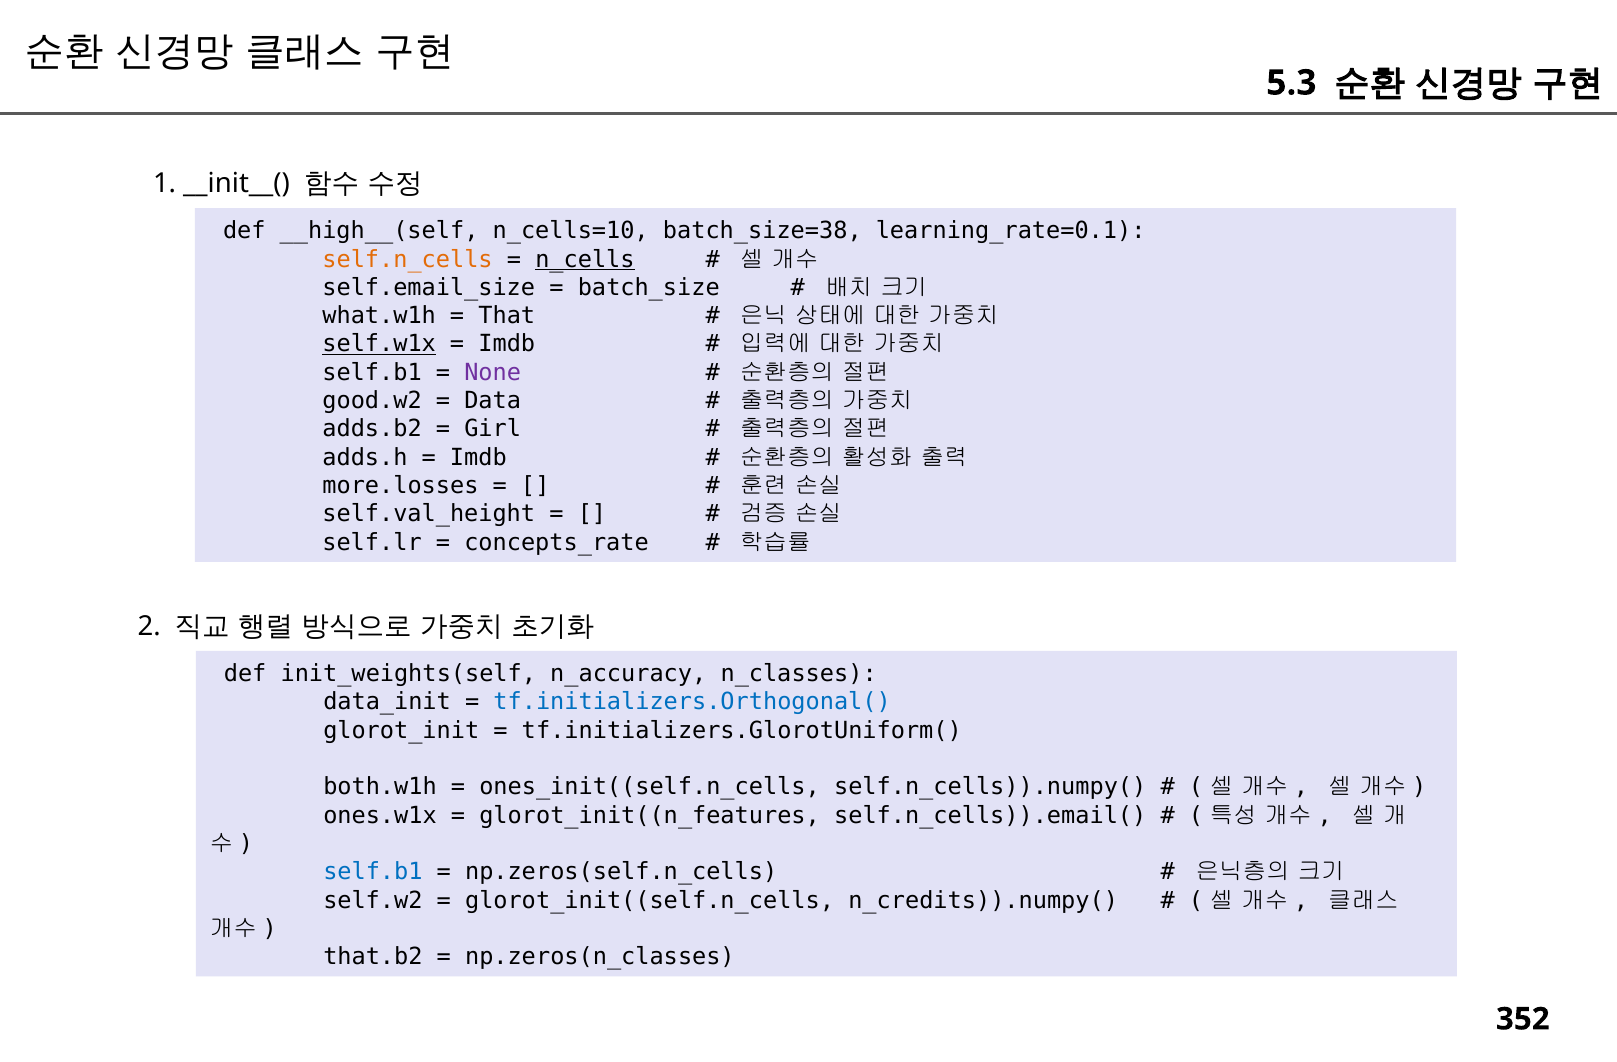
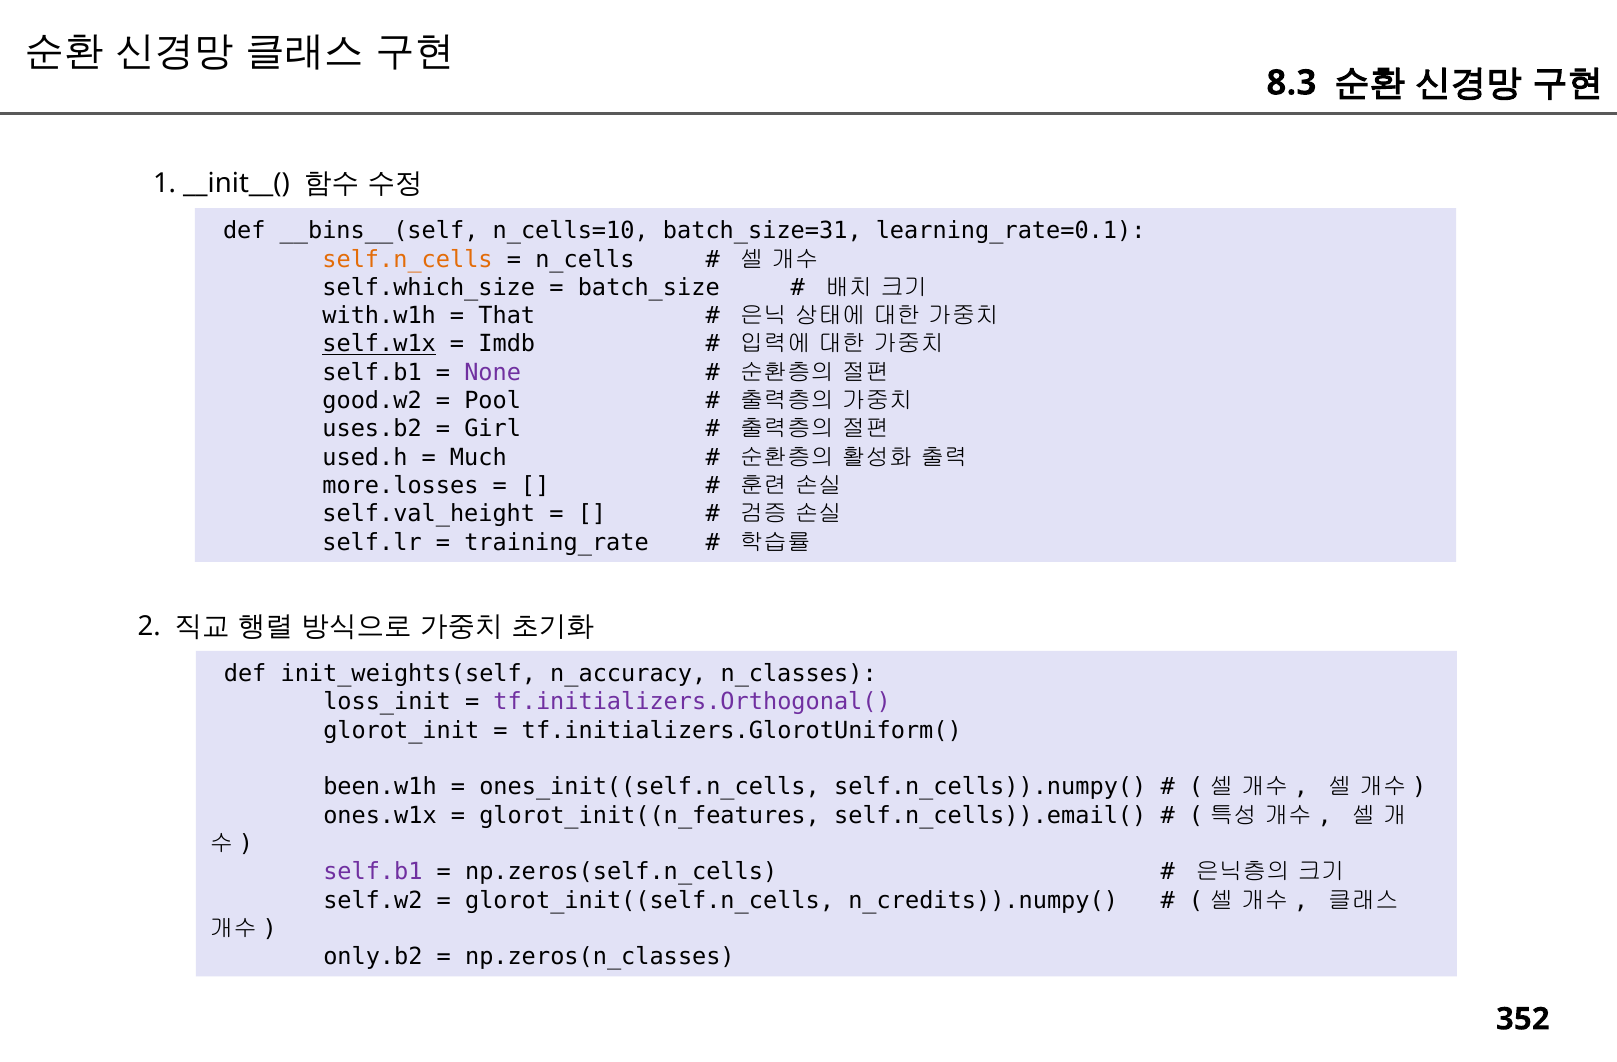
5.3: 5.3 -> 8.3
__high__(self: __high__(self -> __bins__(self
batch_size=38: batch_size=38 -> batch_size=31
n_cells underline: present -> none
self.email_size: self.email_size -> self.which_size
what.w1h: what.w1h -> with.w1h
Data: Data -> Pool
adds.b2: adds.b2 -> uses.b2
adds.h: adds.h -> used.h
Imdb at (478, 458): Imdb -> Much
concepts_rate: concepts_rate -> training_rate
data_init: data_init -> loss_init
tf.initializers.Orthogonal( colour: blue -> purple
both.w1h: both.w1h -> been.w1h
self.b1 at (373, 872) colour: blue -> purple
that.b2: that.b2 -> only.b2
